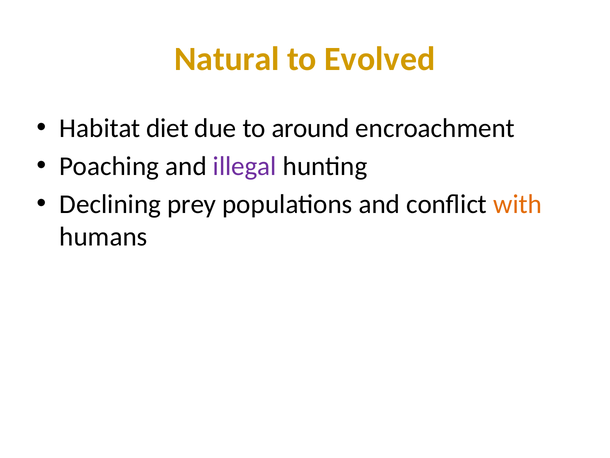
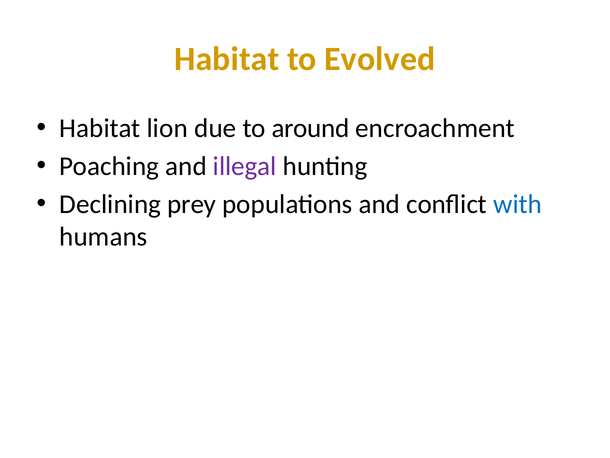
Natural at (227, 59): Natural -> Habitat
diet: diet -> lion
with colour: orange -> blue
